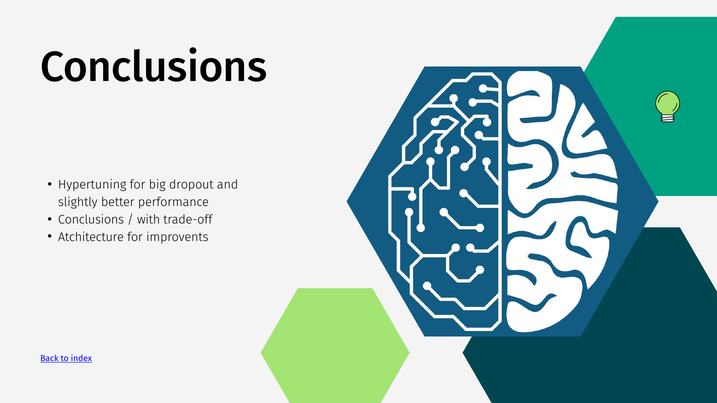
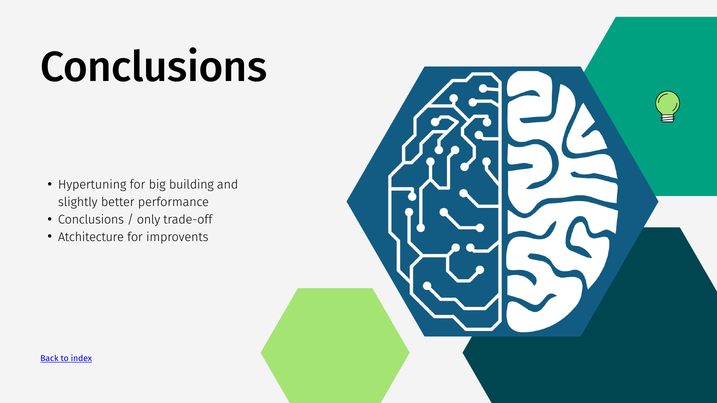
dropout: dropout -> building
with: with -> only
